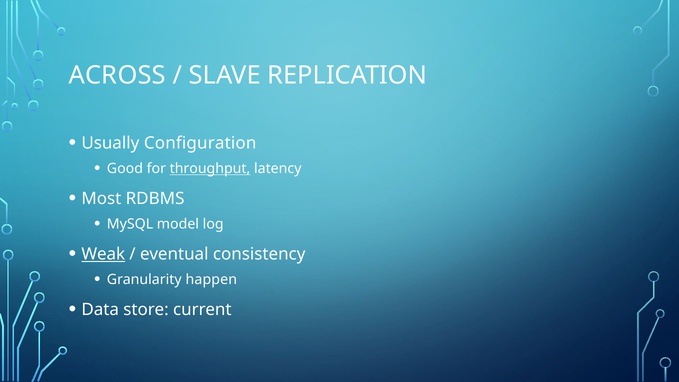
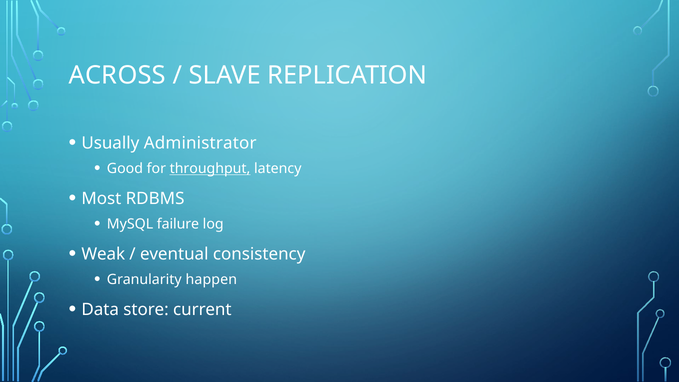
Configuration: Configuration -> Administrator
model: model -> failure
Weak underline: present -> none
